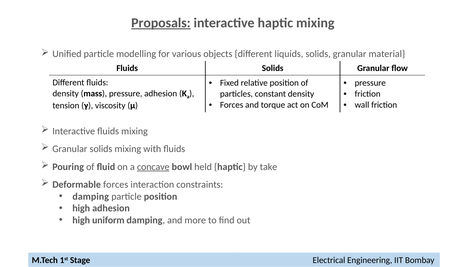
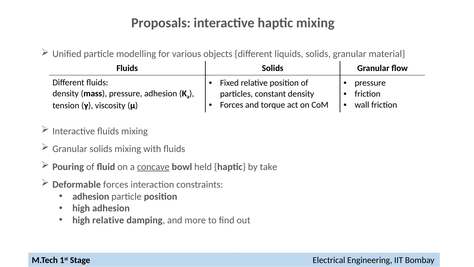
Proposals underline: present -> none
damping at (91, 196): damping -> adhesion
high uniform: uniform -> relative
